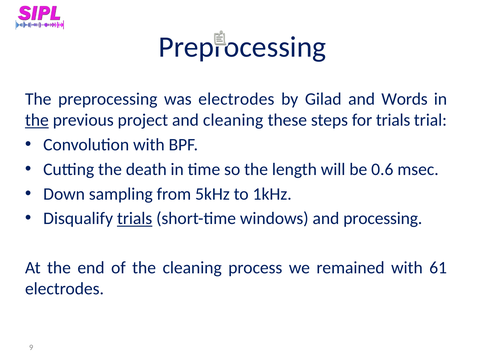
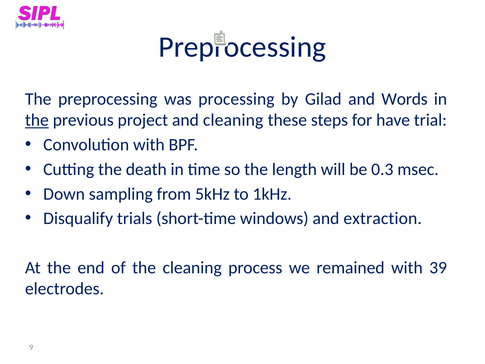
was electrodes: electrodes -> processing
for trials: trials -> have
0.6: 0.6 -> 0.3
trials at (135, 218) underline: present -> none
processing: processing -> extraction
61: 61 -> 39
